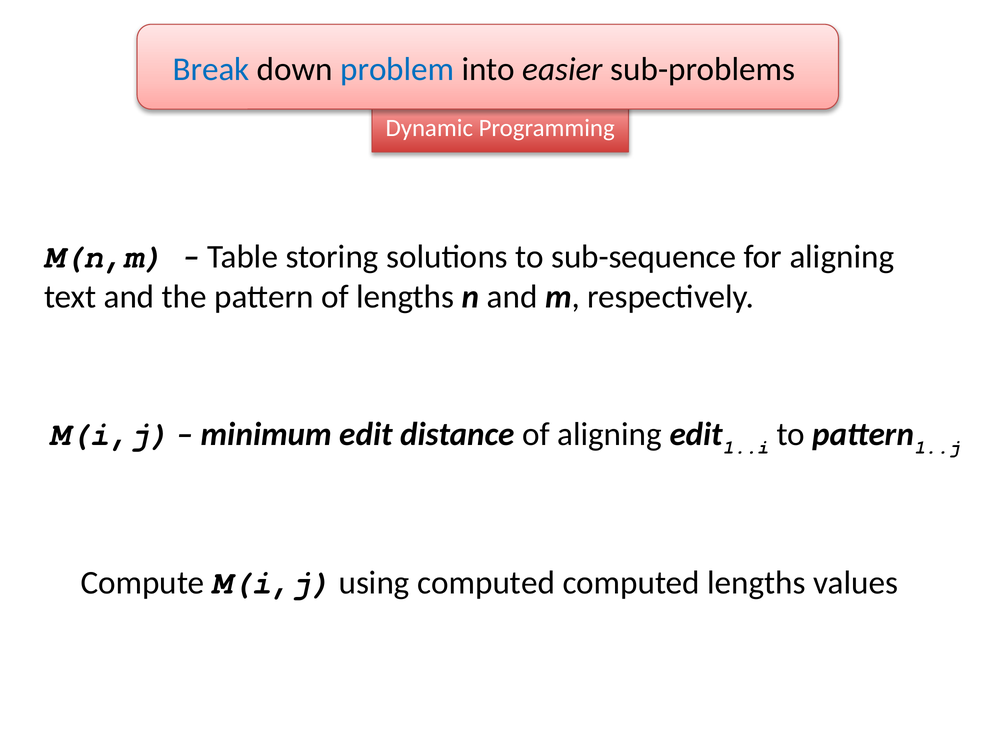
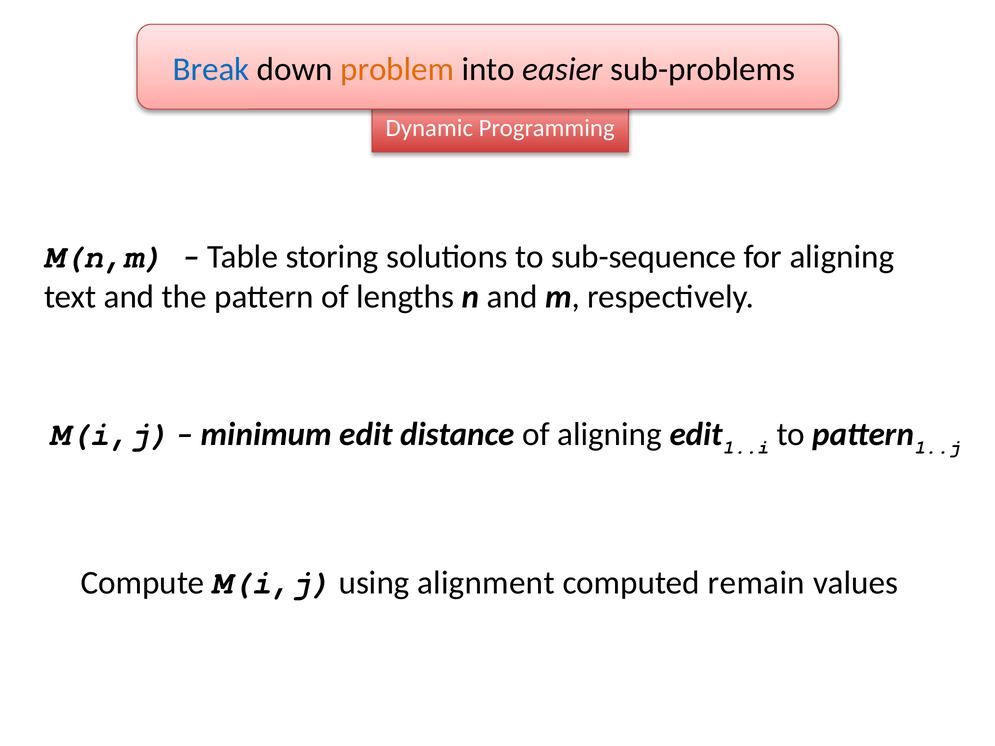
problem colour: blue -> orange
using computed: computed -> alignment
computed lengths: lengths -> remain
